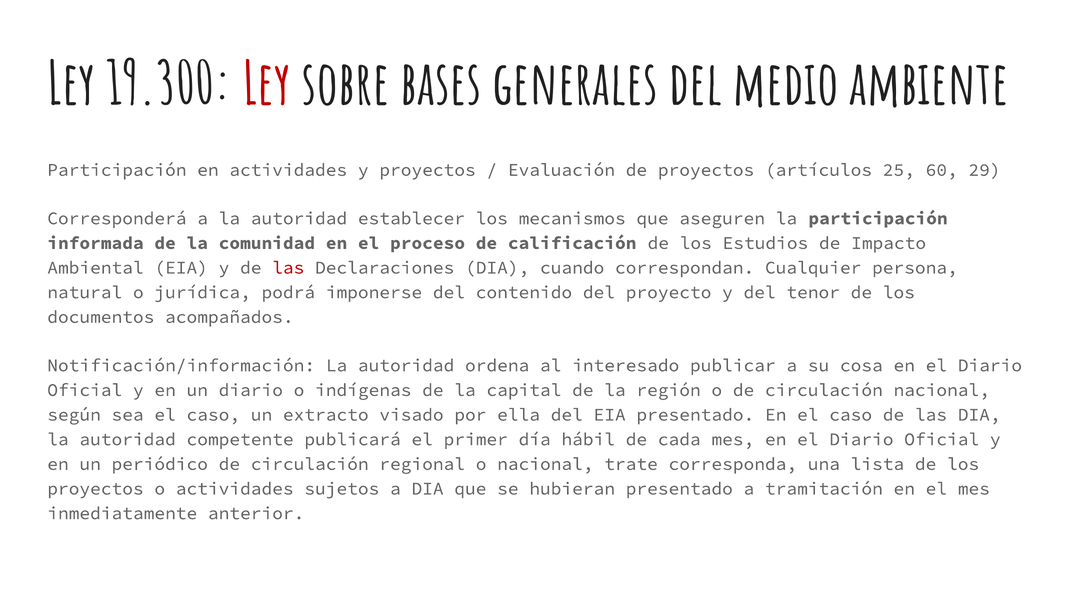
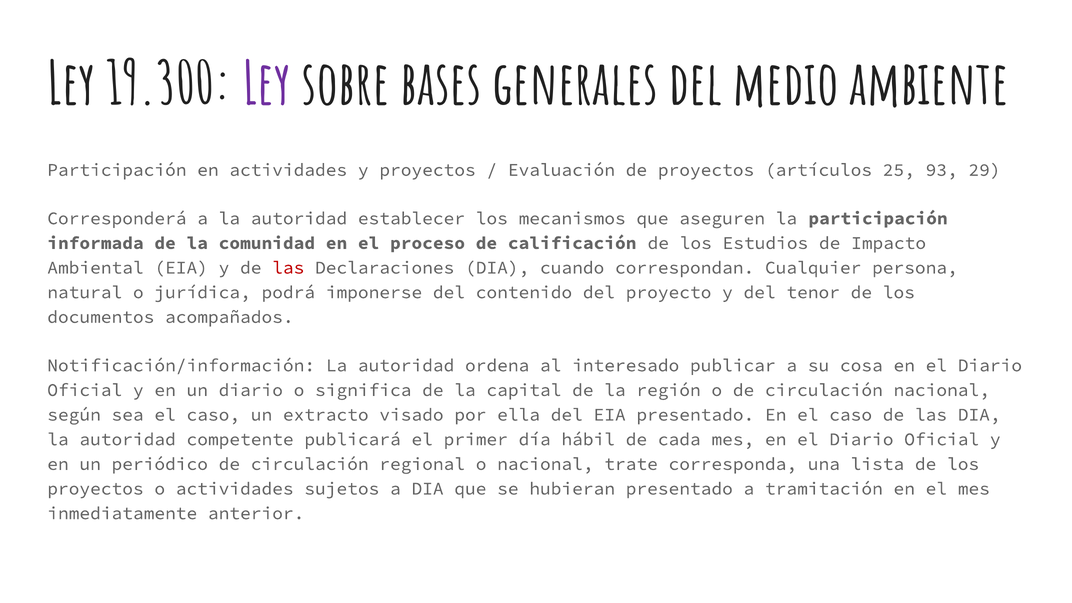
Ley at (267, 85) colour: red -> purple
60: 60 -> 93
indígenas: indígenas -> significa
